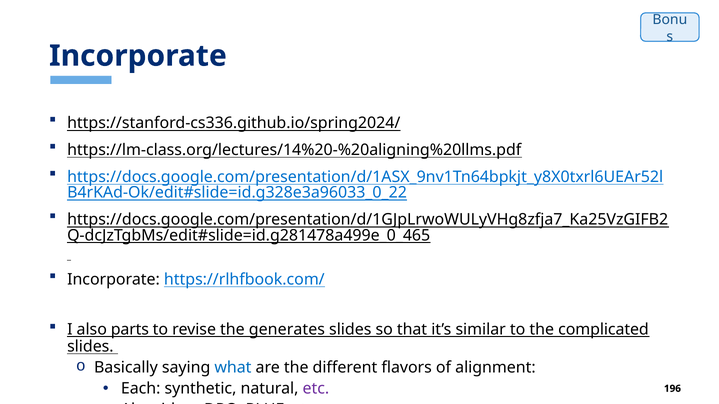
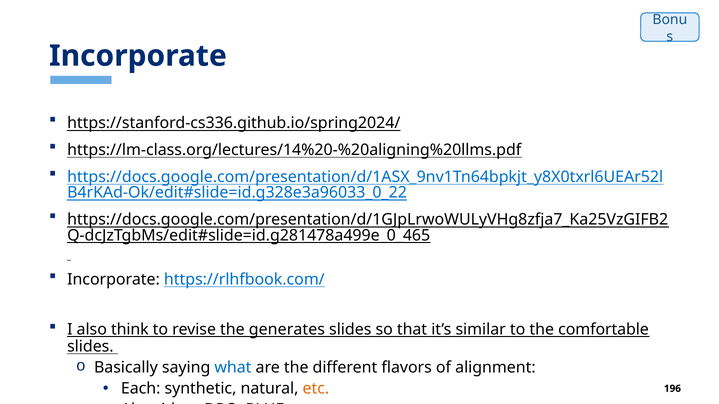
parts: parts -> think
complicated: complicated -> comfortable
etc at (316, 389) colour: purple -> orange
